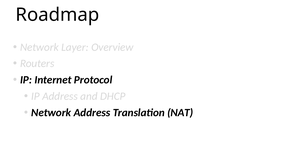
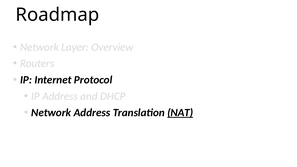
NAT underline: none -> present
